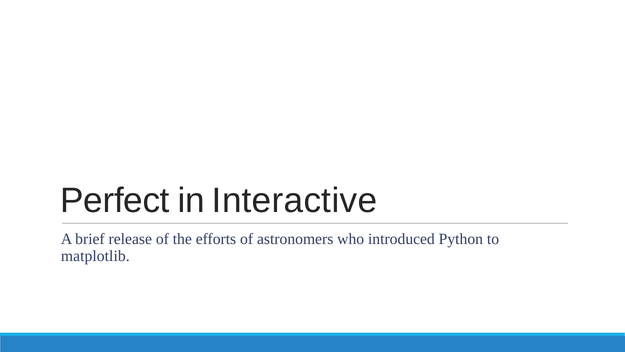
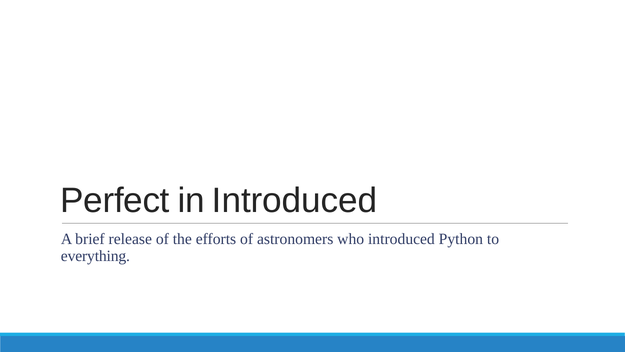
in Interactive: Interactive -> Introduced
matplotlib: matplotlib -> everything
